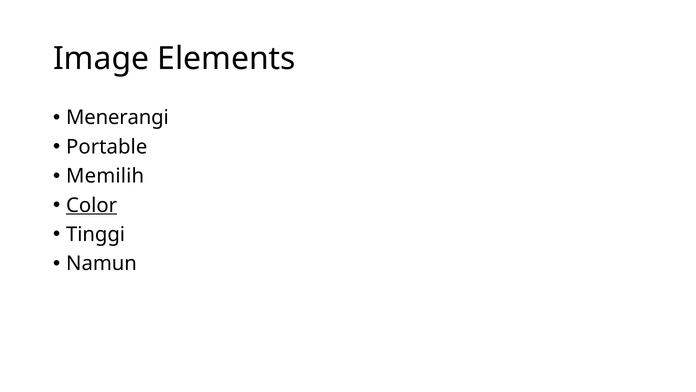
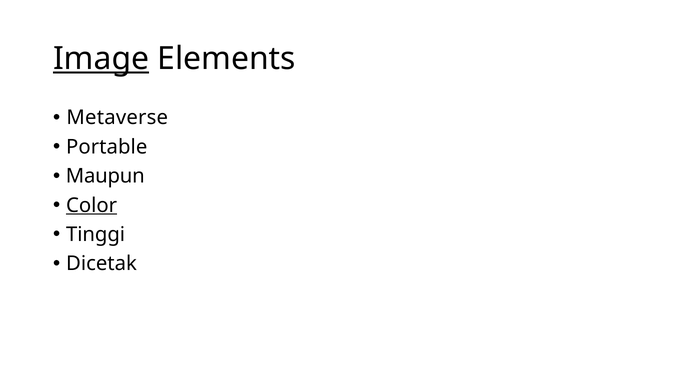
Image underline: none -> present
Menerangi: Menerangi -> Metaverse
Memilih: Memilih -> Maupun
Namun: Namun -> Dicetak
